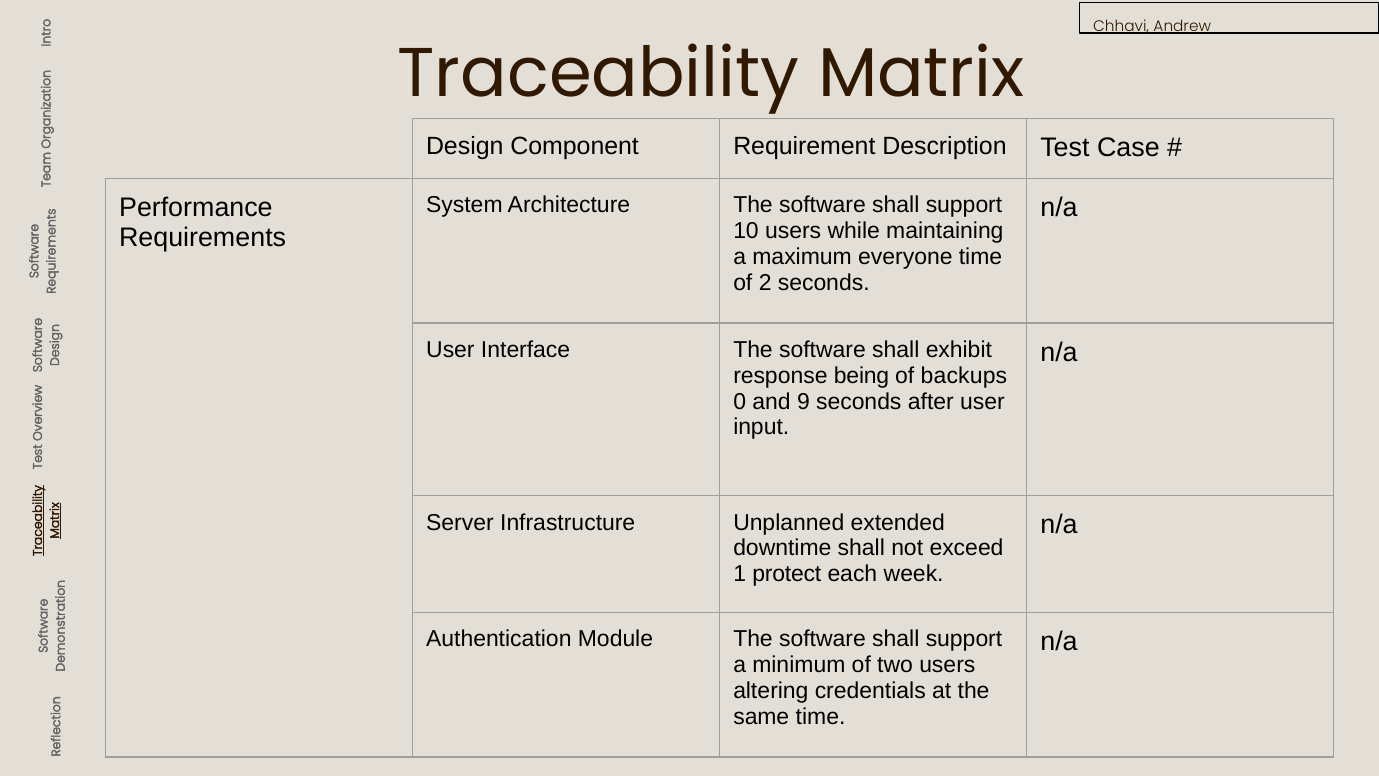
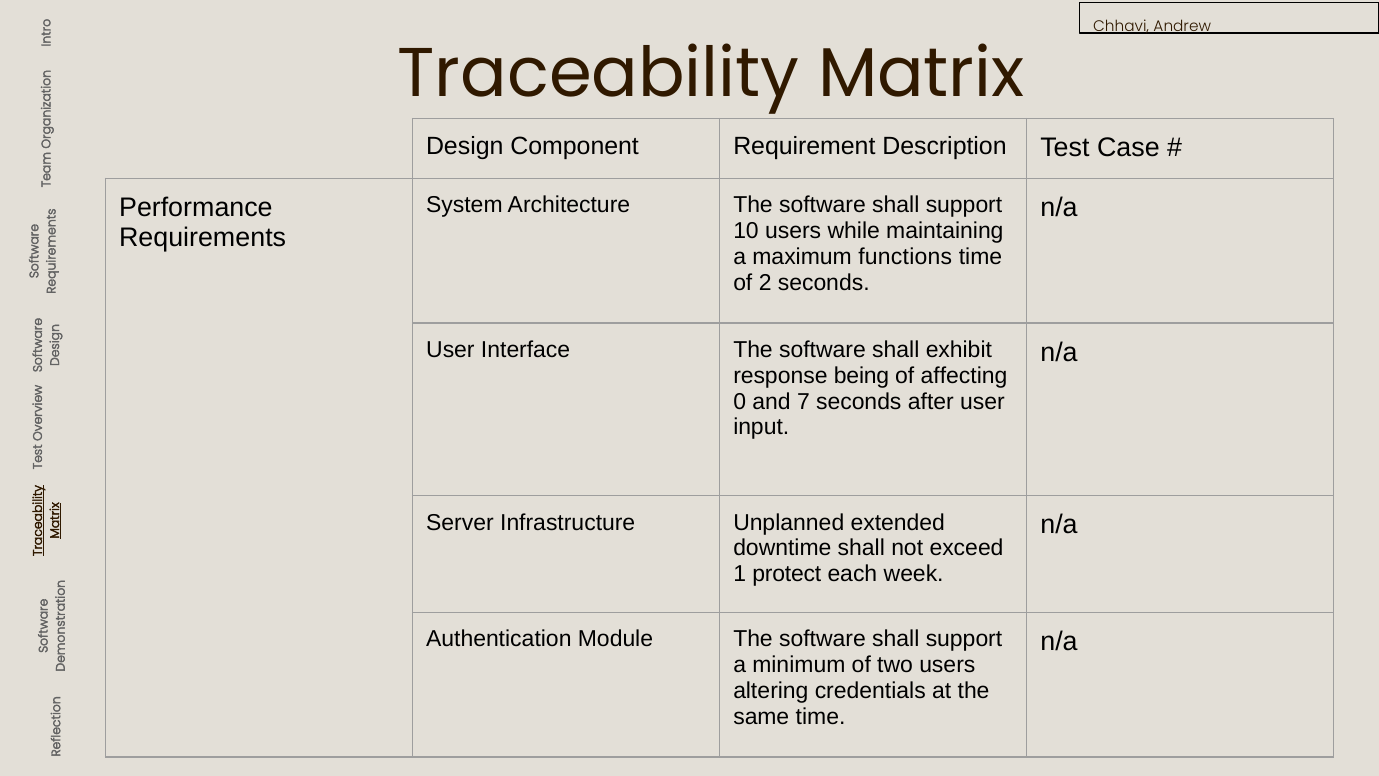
everyone: everyone -> functions
backups: backups -> affecting
9: 9 -> 7
